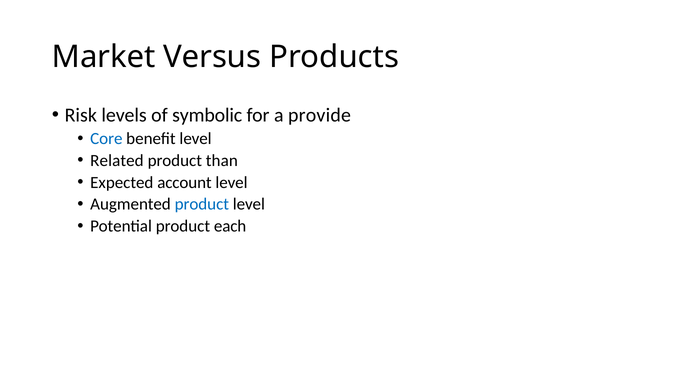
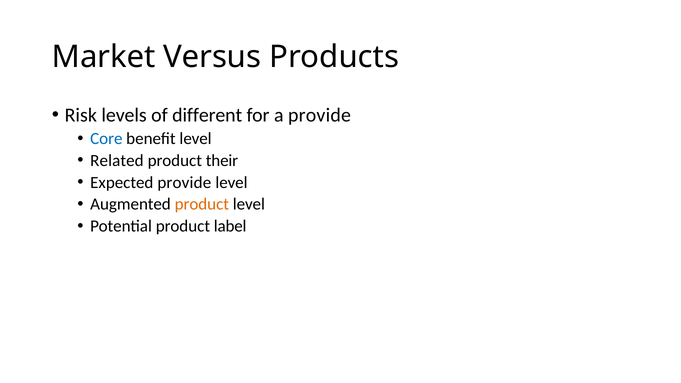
symbolic: symbolic -> different
than: than -> their
Expected account: account -> provide
product at (202, 204) colour: blue -> orange
each: each -> label
